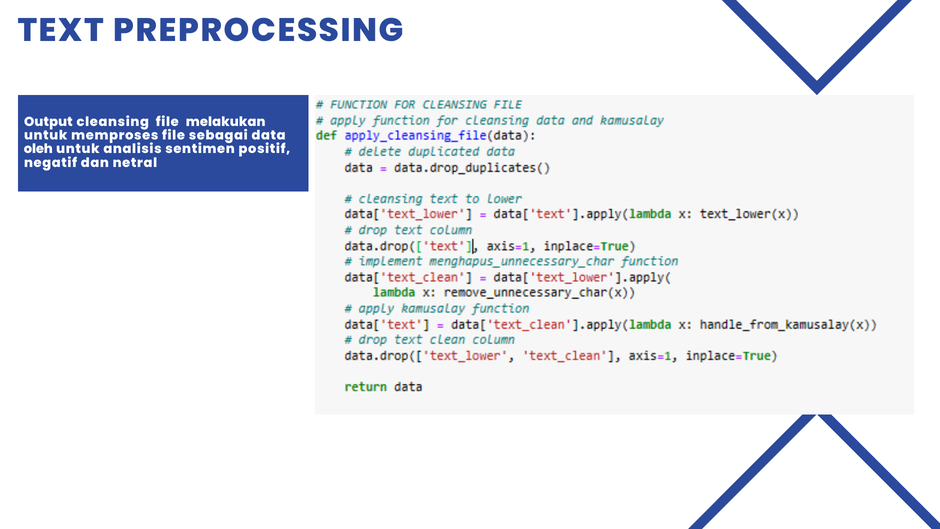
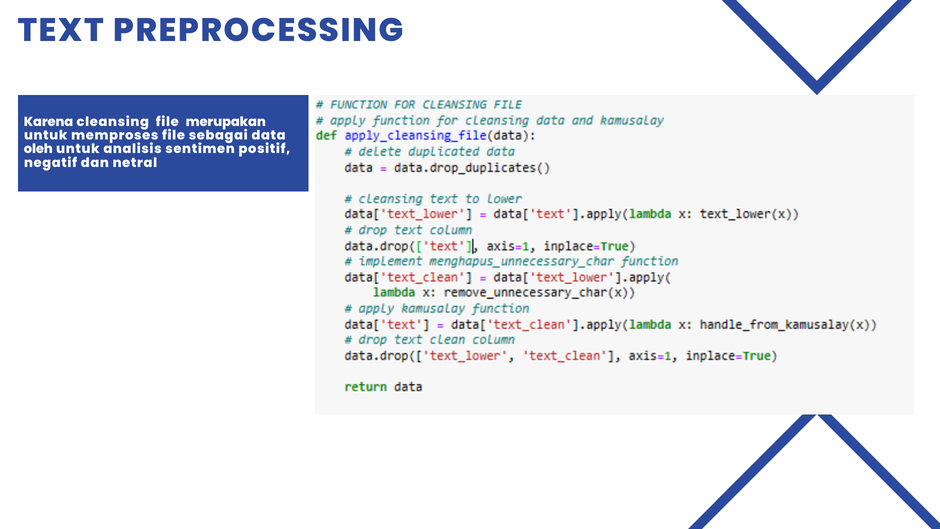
Output at (48, 122): Output -> Karena
melakukan: melakukan -> merupakan
